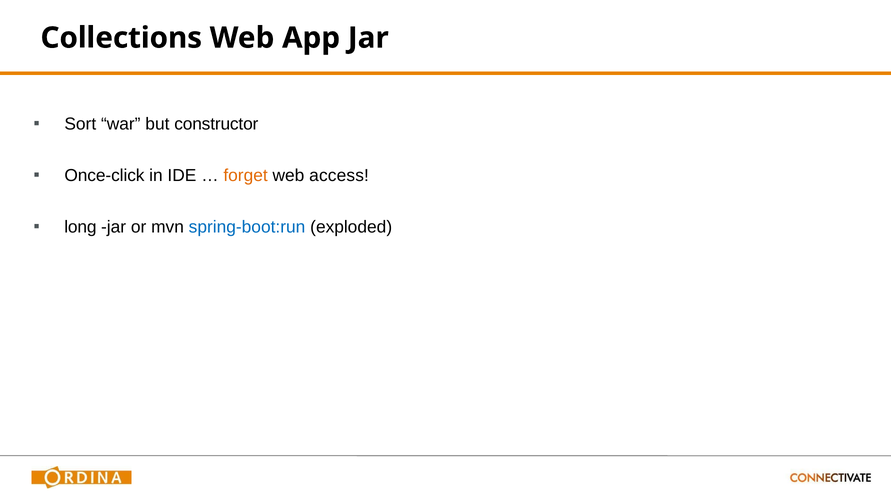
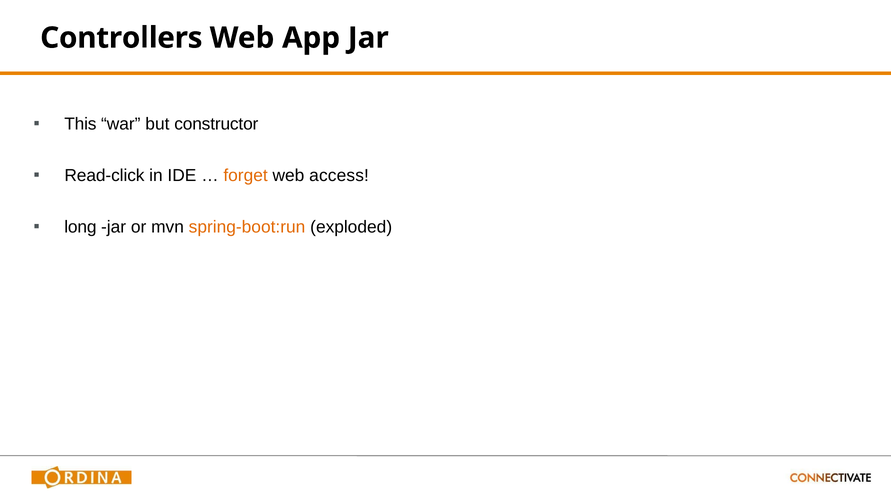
Collections: Collections -> Controllers
Sort: Sort -> This
Once-click: Once-click -> Read-click
spring-boot:run colour: blue -> orange
